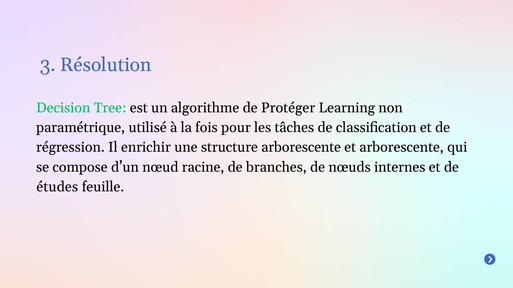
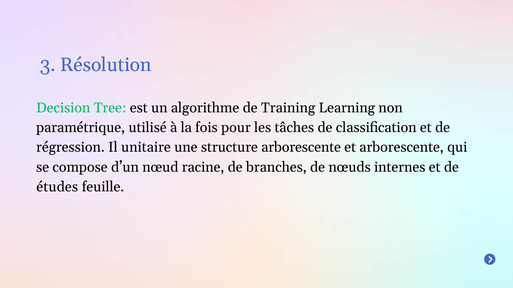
Protéger: Protéger -> Training
enrichir: enrichir -> unitaire
